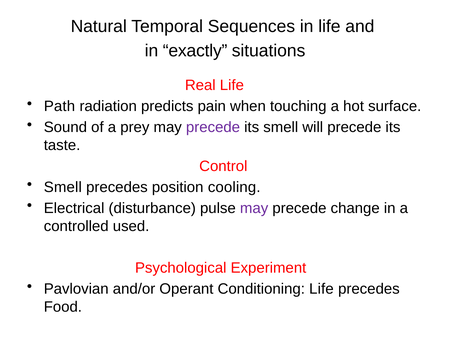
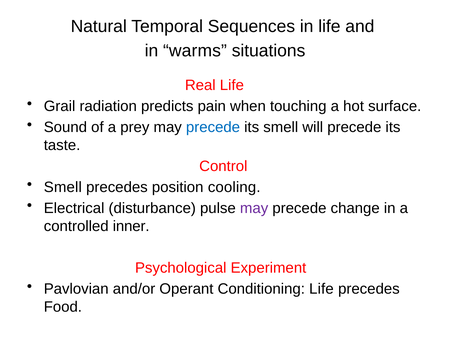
exactly: exactly -> warms
Path: Path -> Grail
precede at (213, 127) colour: purple -> blue
used: used -> inner
